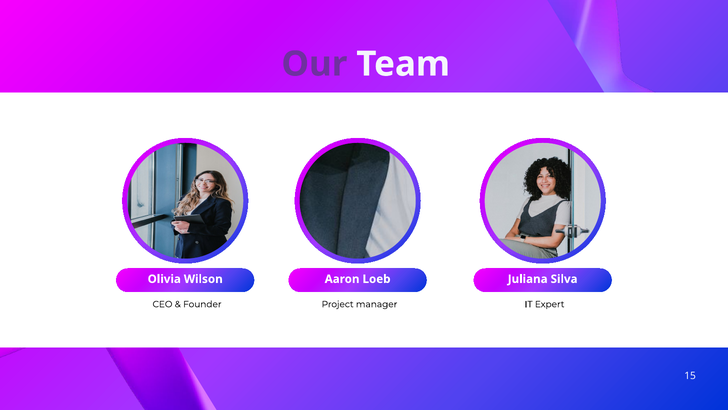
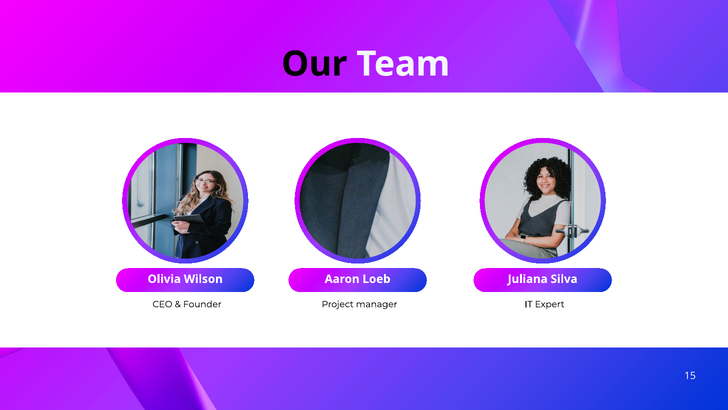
Our colour: purple -> black
